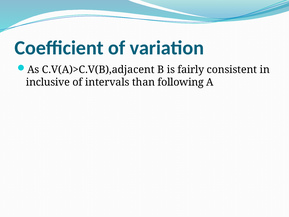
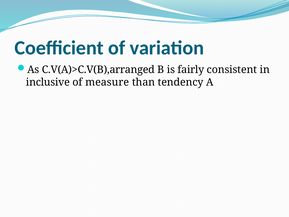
C.V(A)>C.V(B),adjacent: C.V(A)>C.V(B),adjacent -> C.V(A)>C.V(B),arranged
intervals: intervals -> measure
following: following -> tendency
